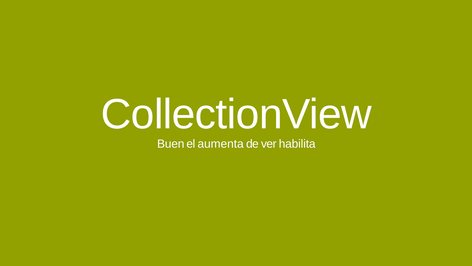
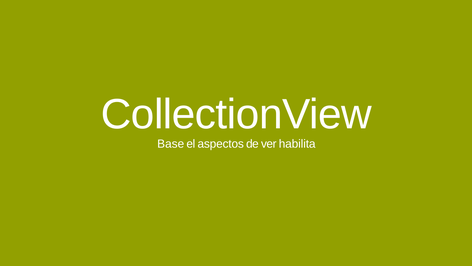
Buen: Buen -> Base
aumenta: aumenta -> aspectos
